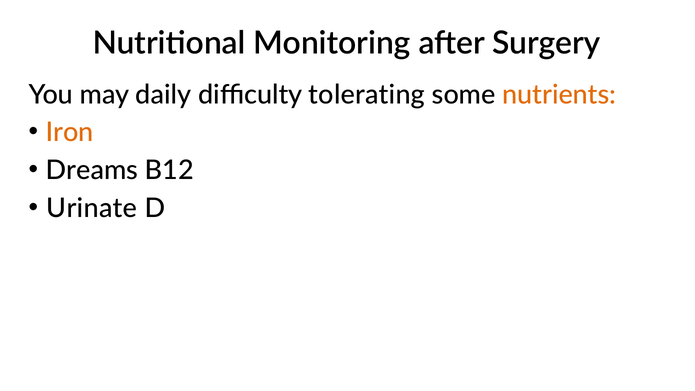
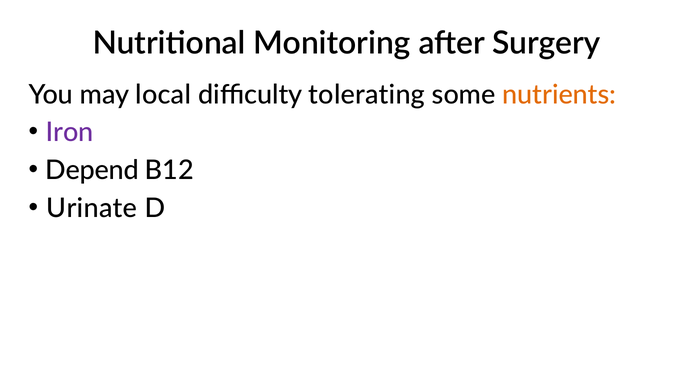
daily: daily -> local
Iron colour: orange -> purple
Dreams: Dreams -> Depend
